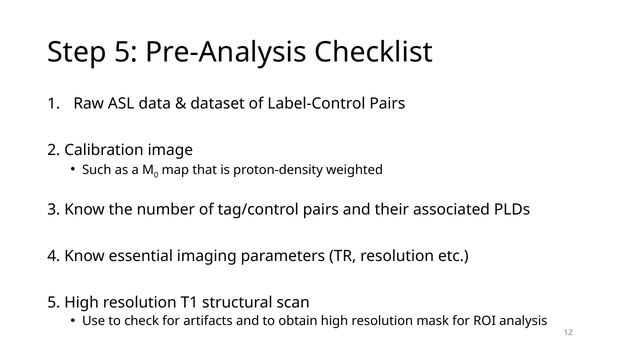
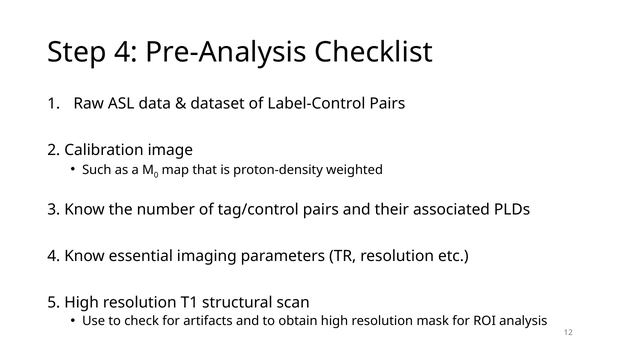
Step 5: 5 -> 4
